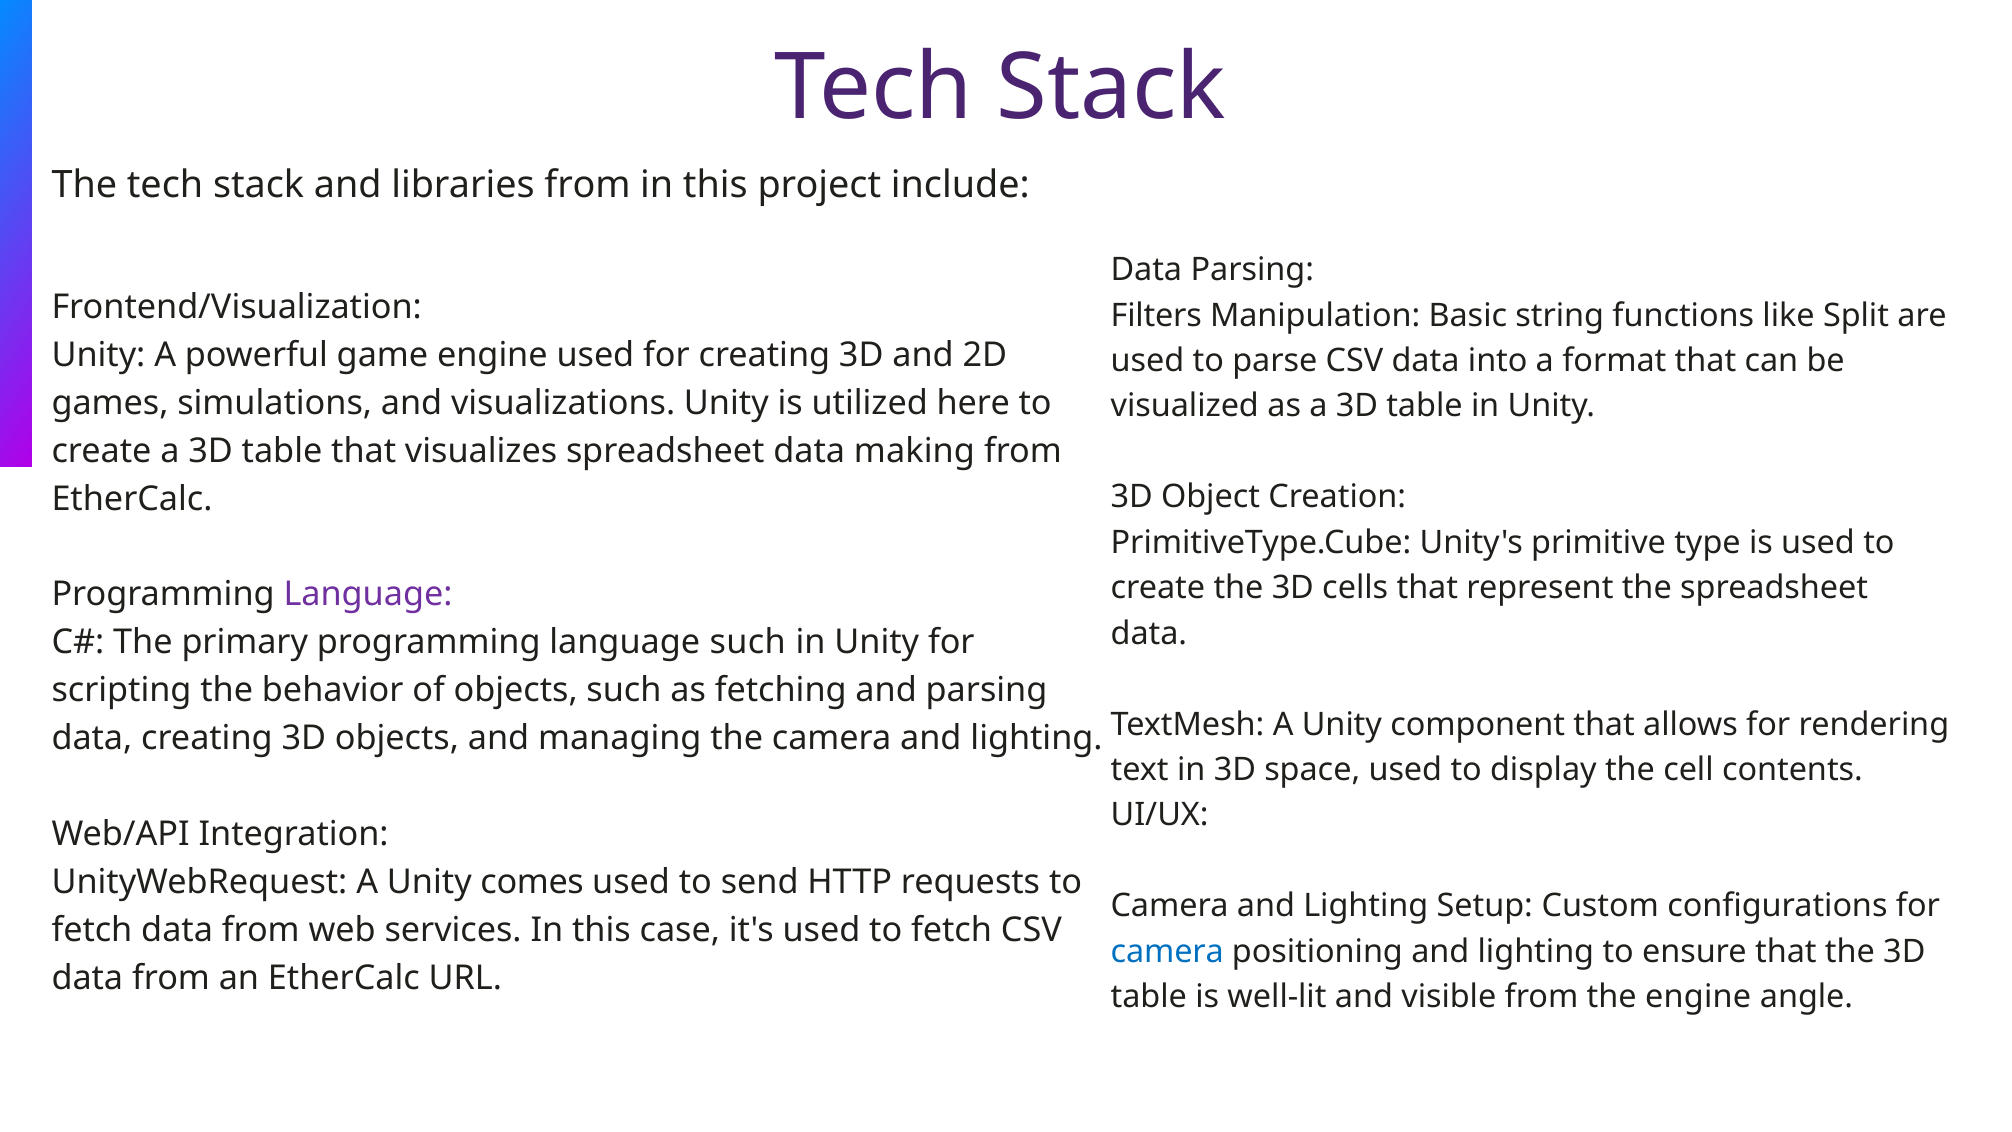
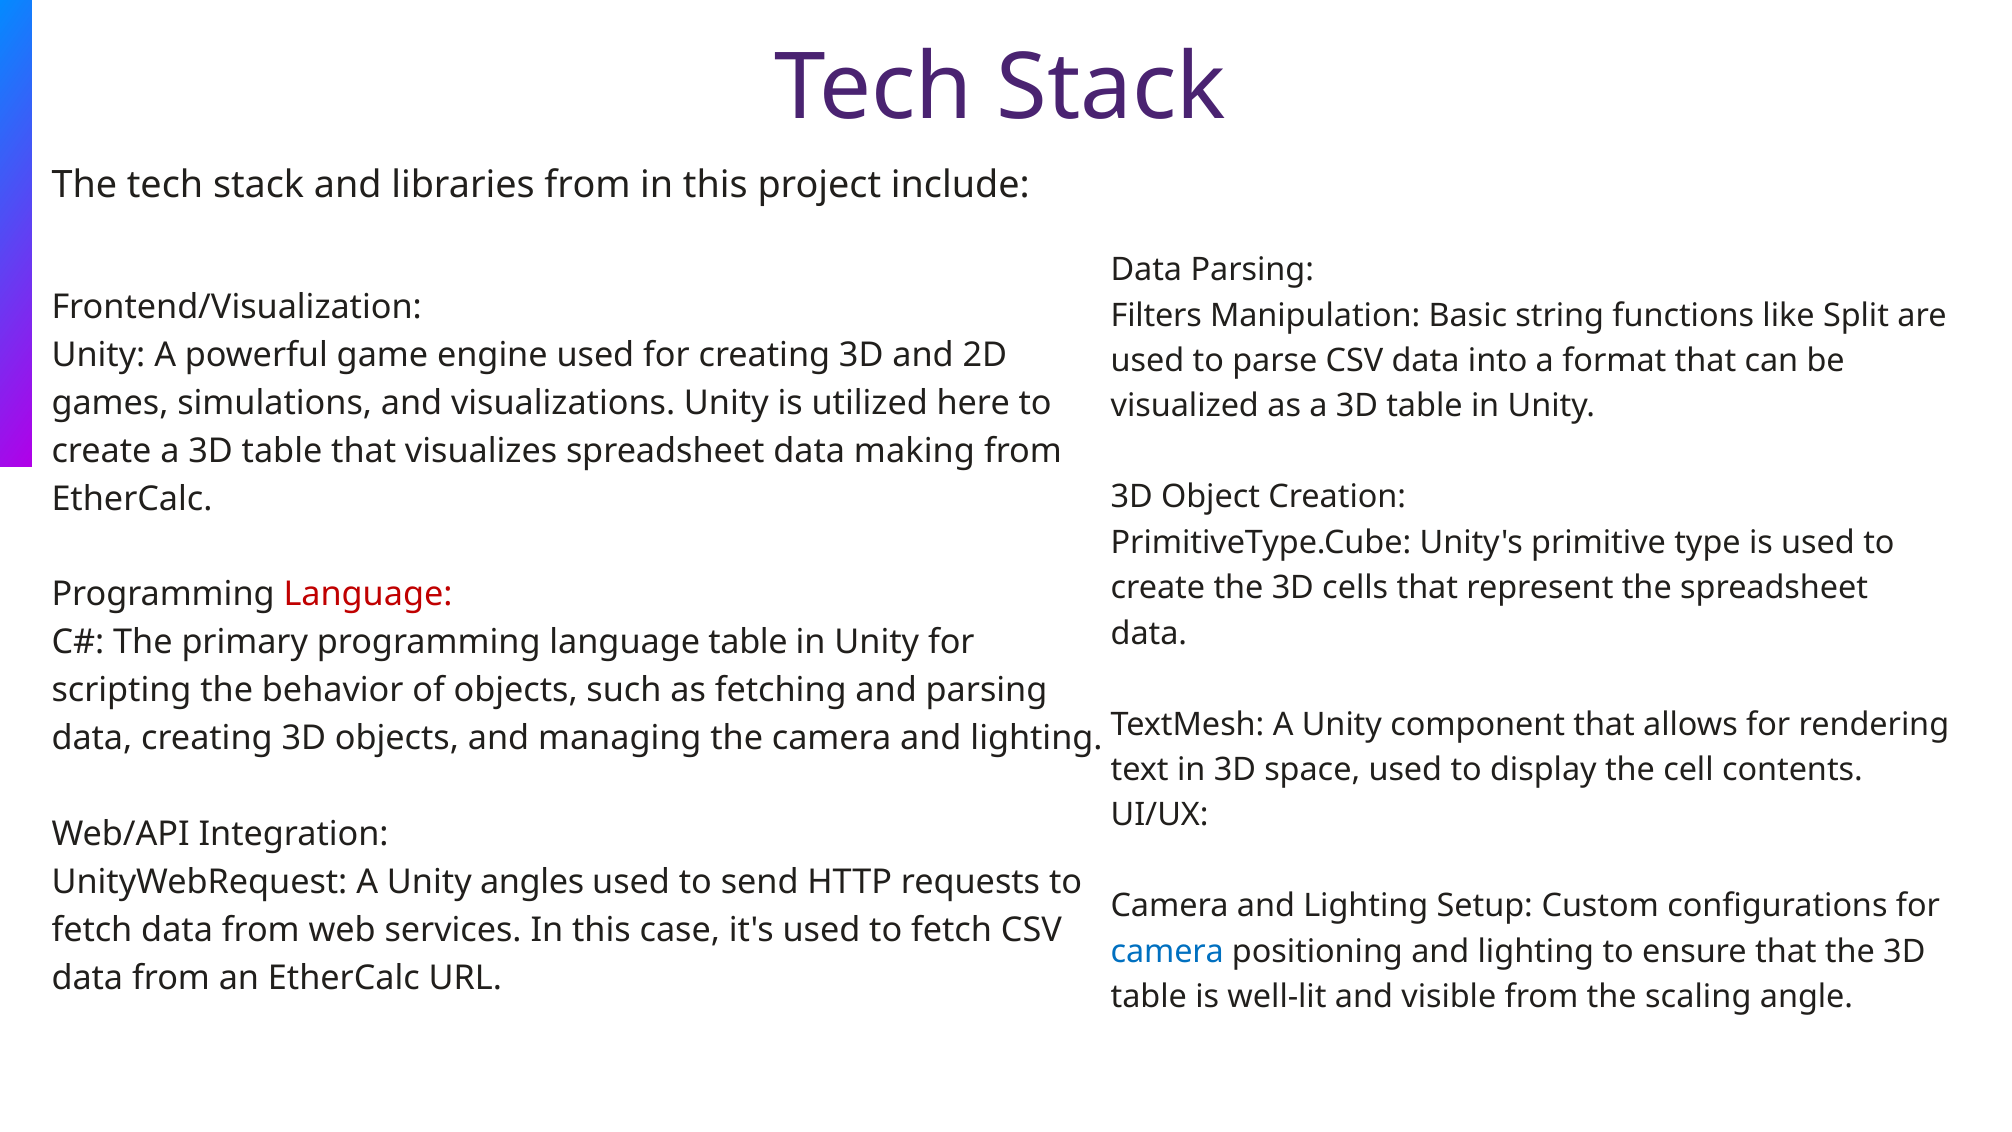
Language at (368, 595) colour: purple -> red
language such: such -> table
comes: comes -> angles
the engine: engine -> scaling
